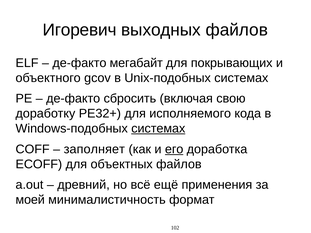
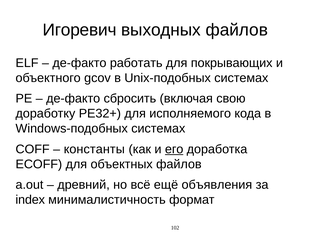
мегабайт: мегабайт -> работать
системах at (158, 129) underline: present -> none
заполняет: заполняет -> константы
применения: применения -> объявления
моей: моей -> index
